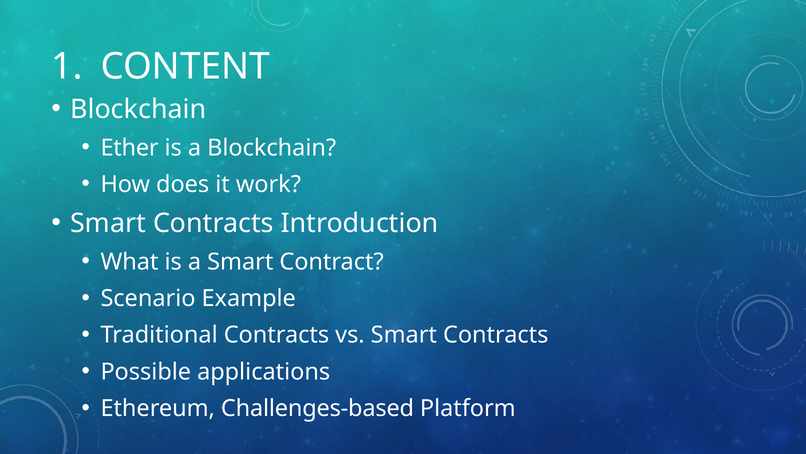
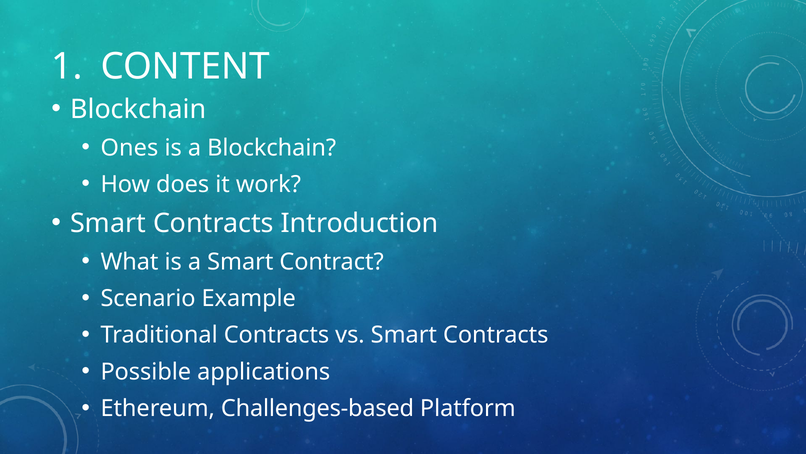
Ether: Ether -> Ones
